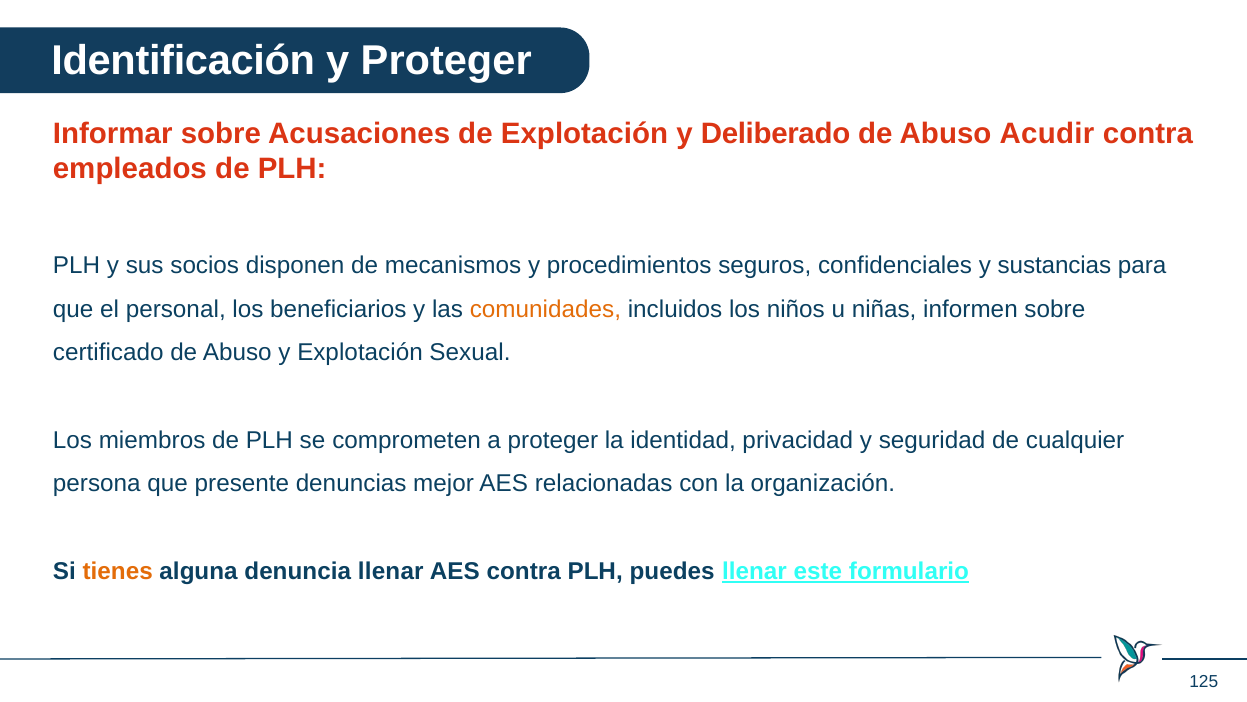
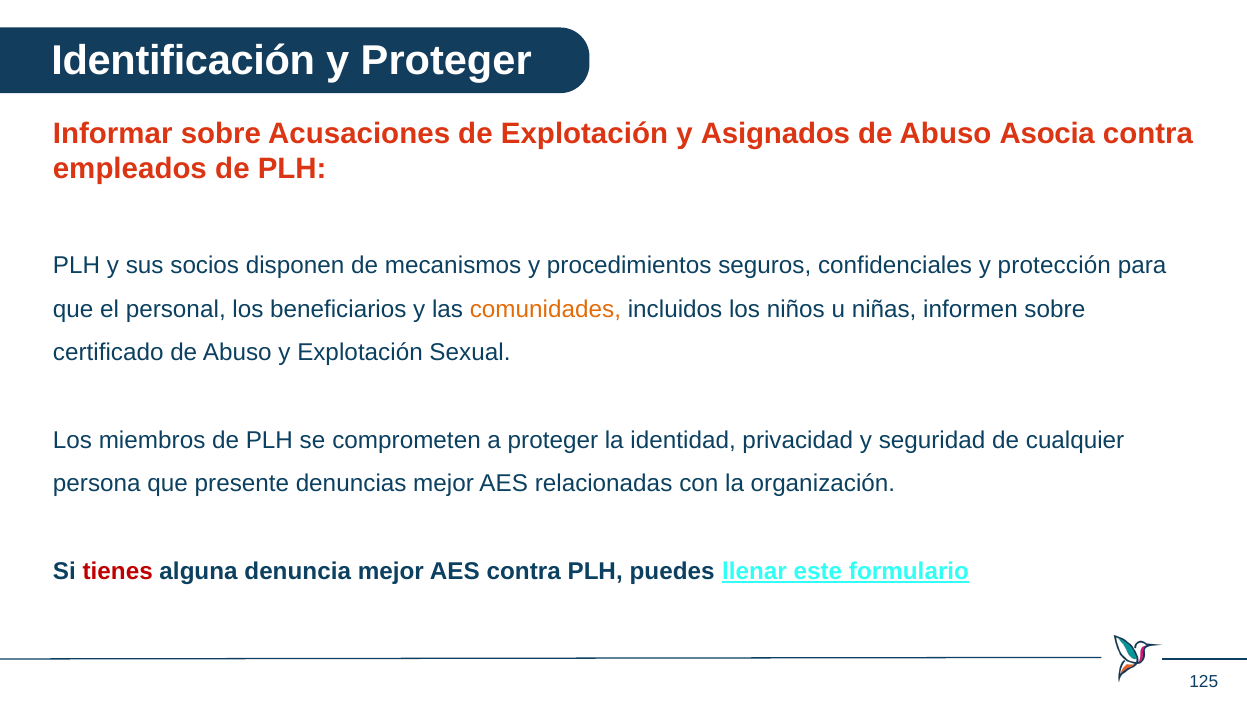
Deliberado: Deliberado -> Asignados
Acudir: Acudir -> Asocia
sustancias: sustancias -> protección
tienes colour: orange -> red
denuncia llenar: llenar -> mejor
